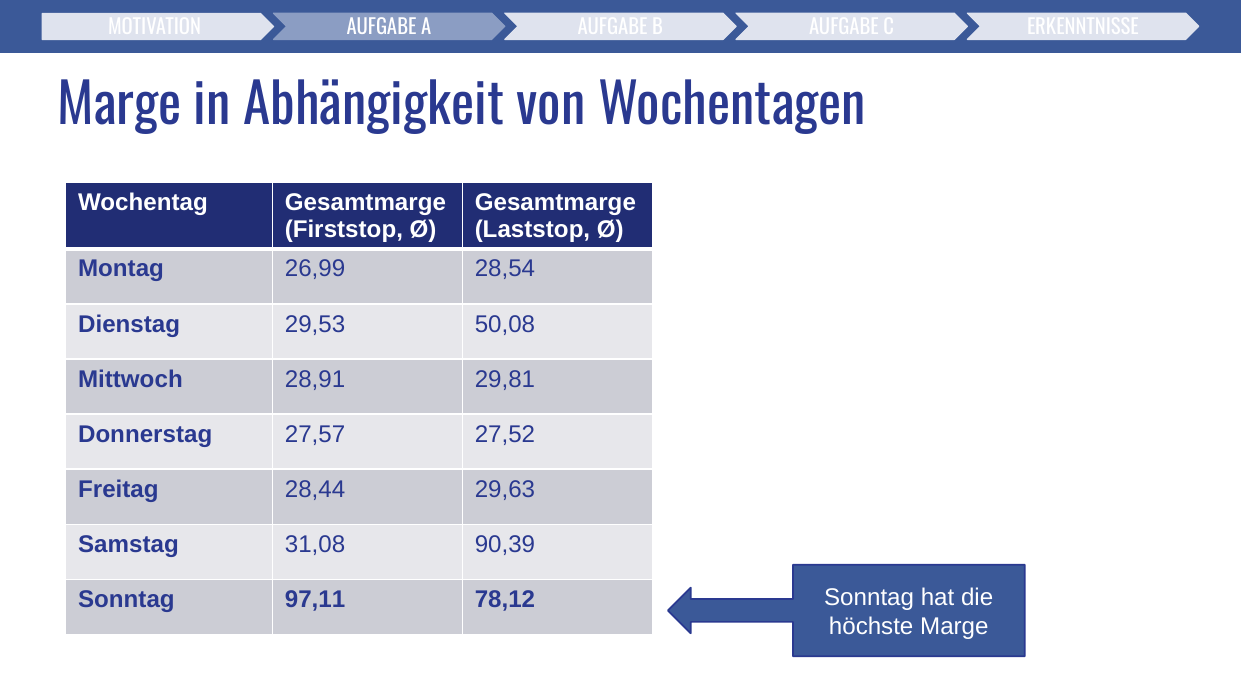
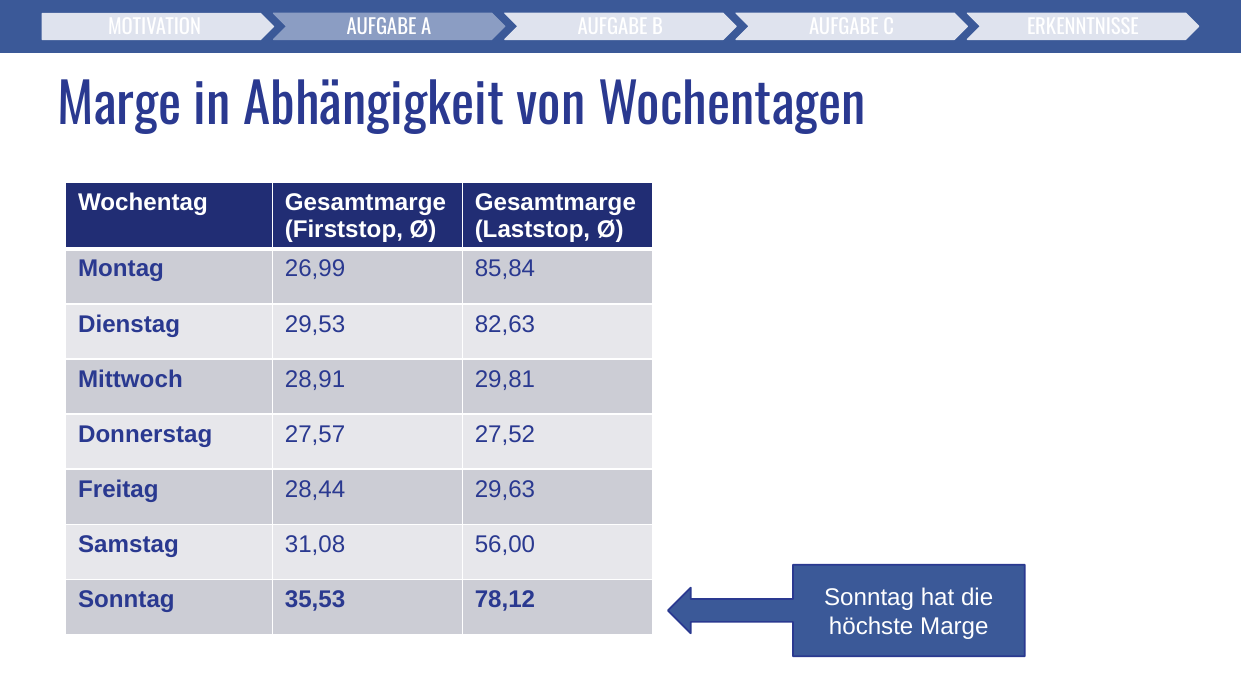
28,54: 28,54 -> 85,84
50,08: 50,08 -> 82,63
90,39: 90,39 -> 56,00
97,11: 97,11 -> 35,53
